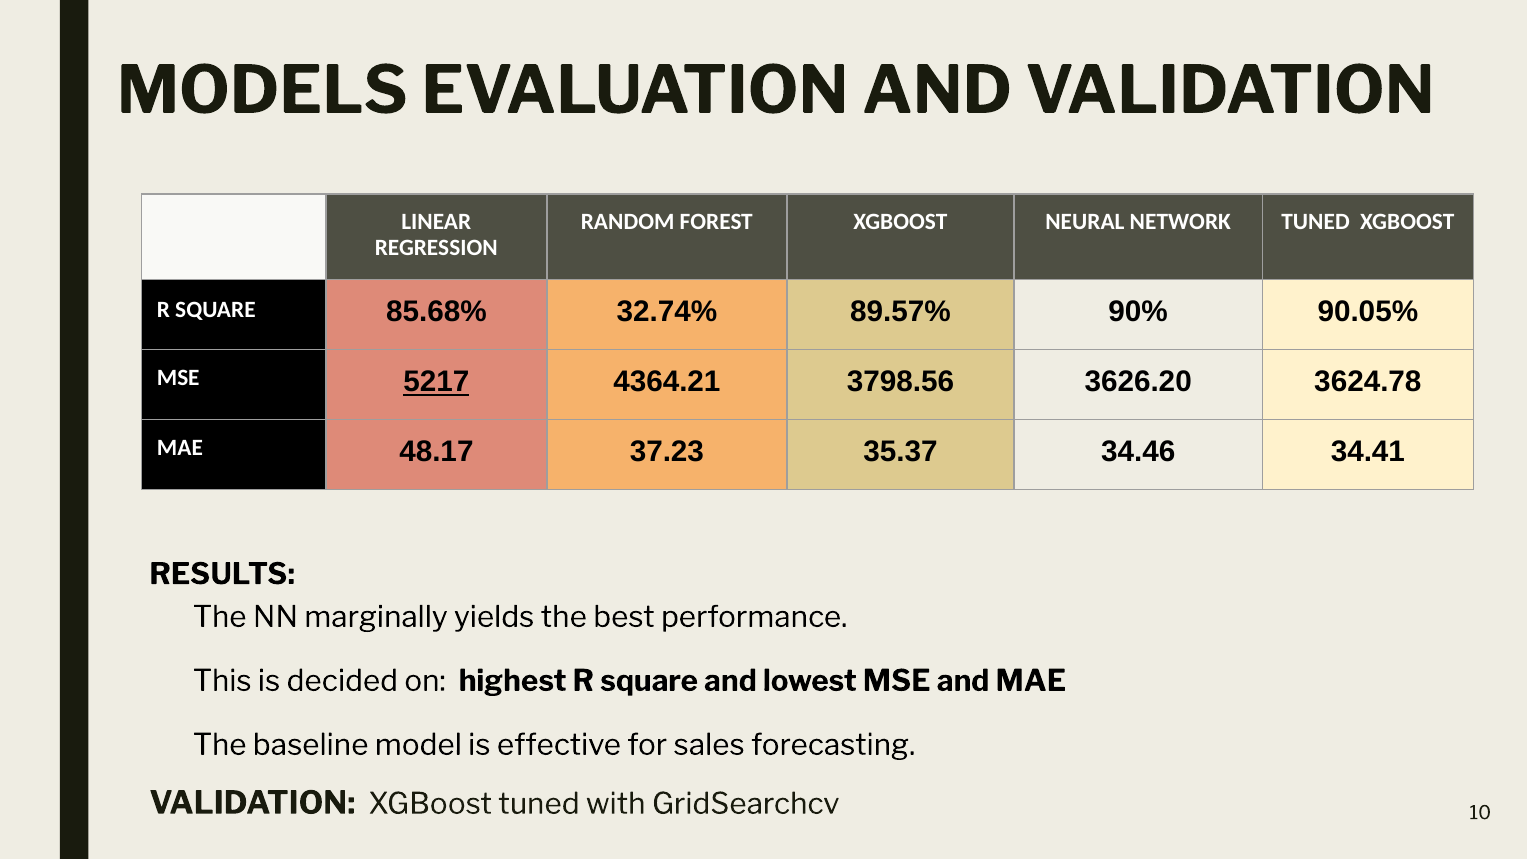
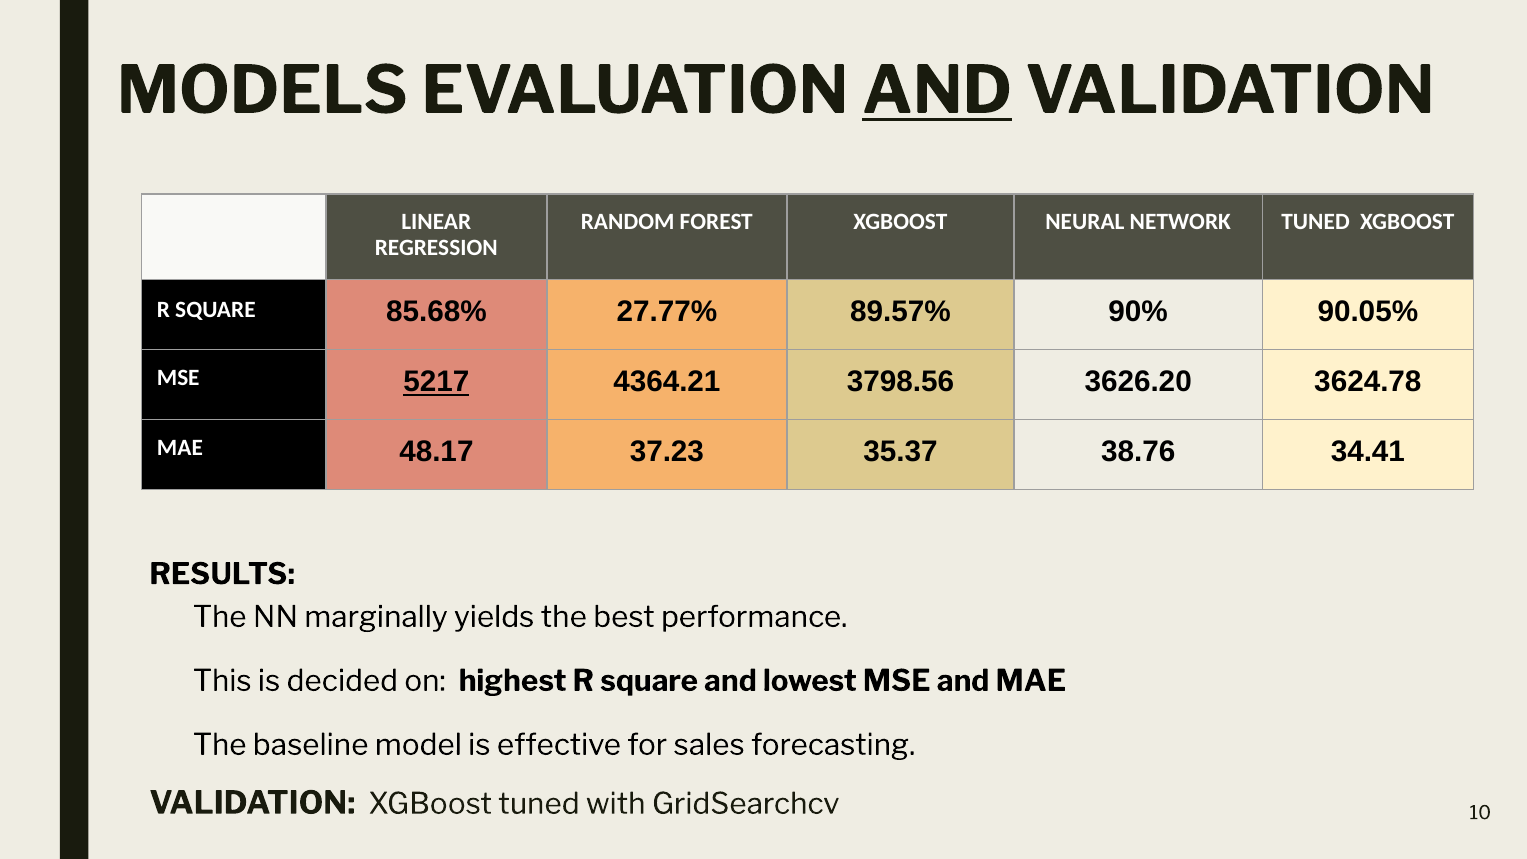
AND at (937, 91) underline: none -> present
32.74%: 32.74% -> 27.77%
34.46: 34.46 -> 38.76
